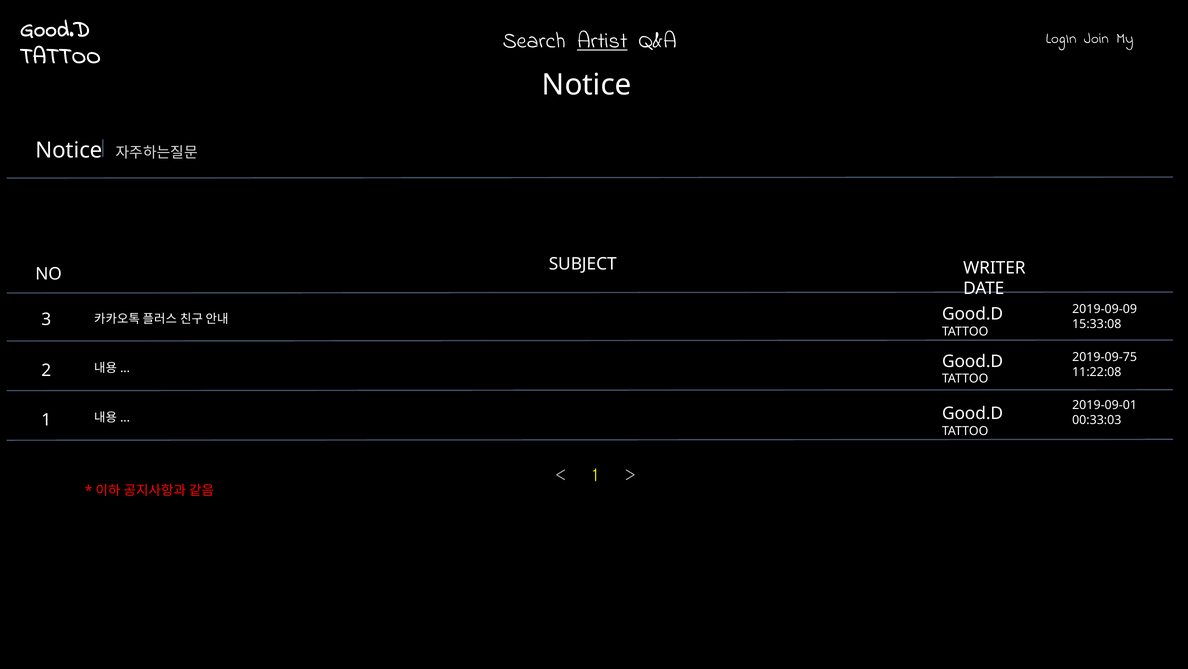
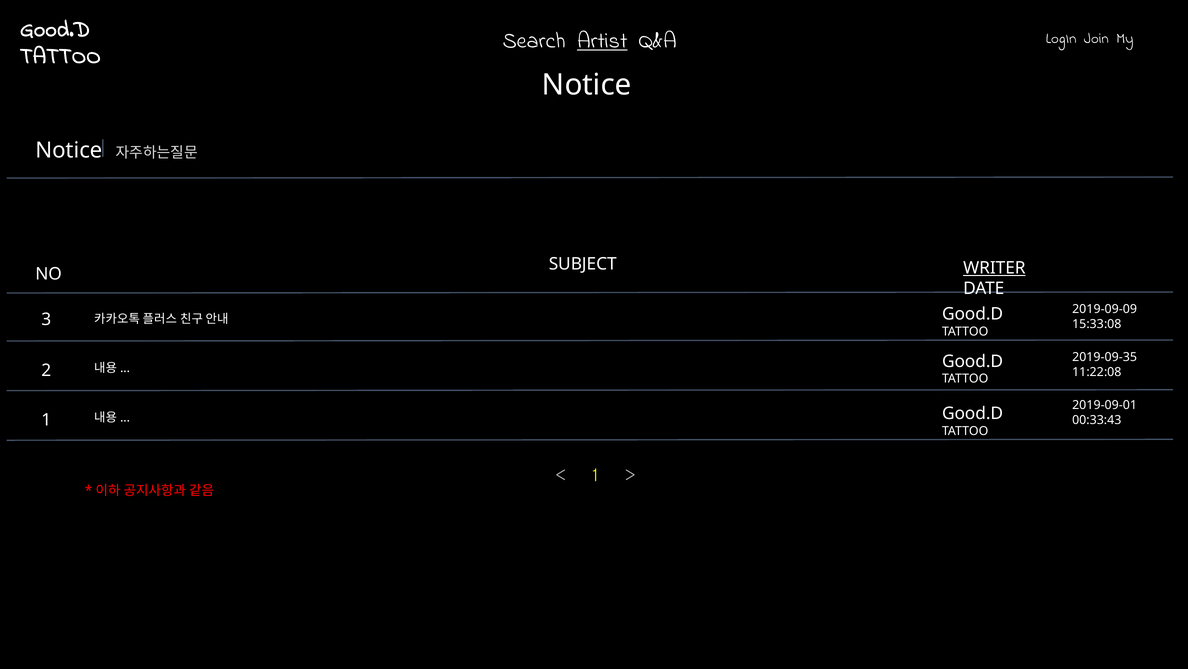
WRITER underline: none -> present
2019-09-75: 2019-09-75 -> 2019-09-35
00:33:03: 00:33:03 -> 00:33:43
